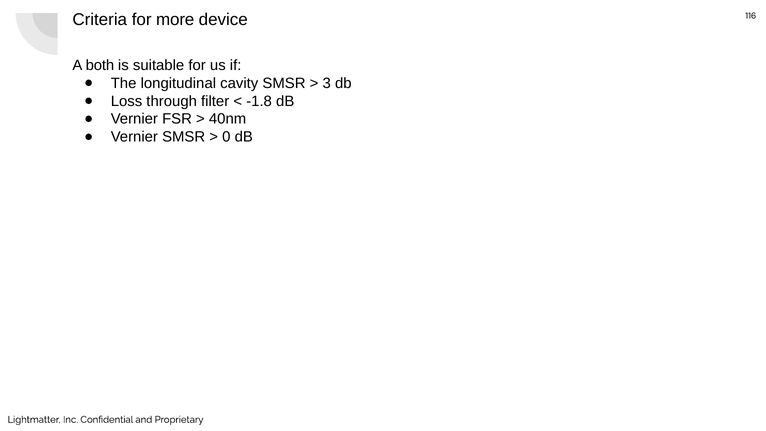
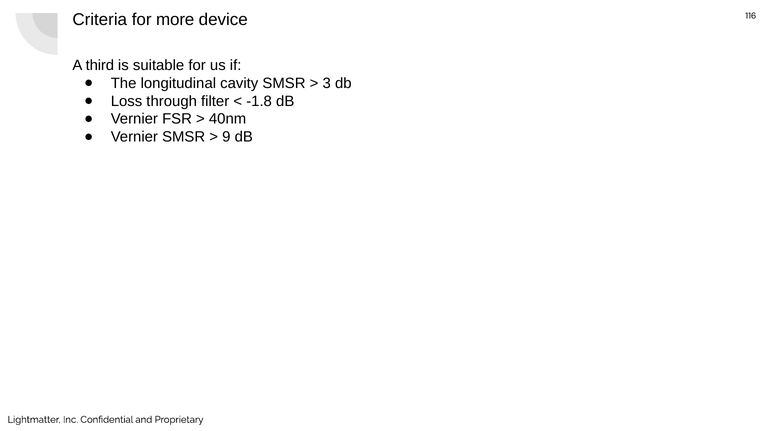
both: both -> third
0: 0 -> 9
